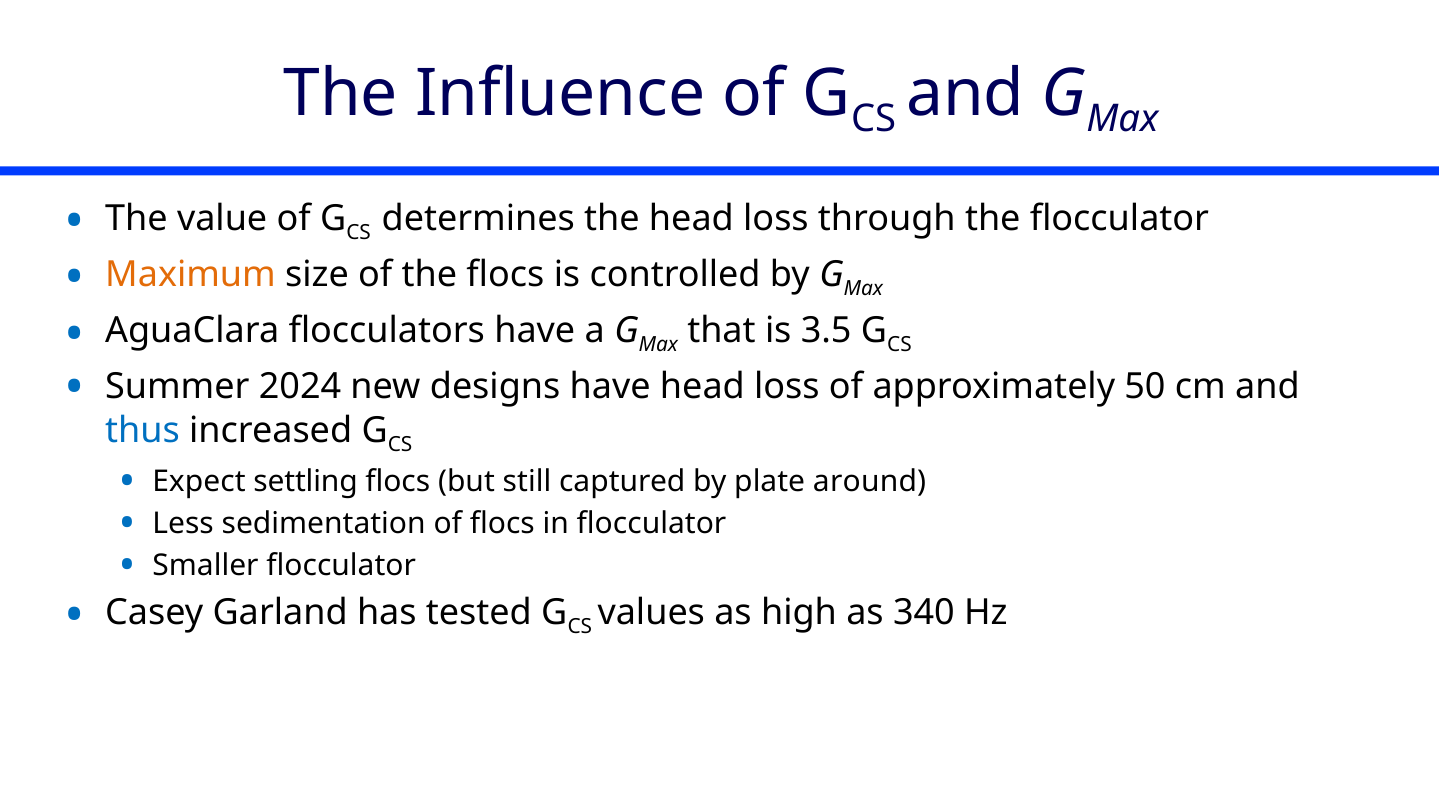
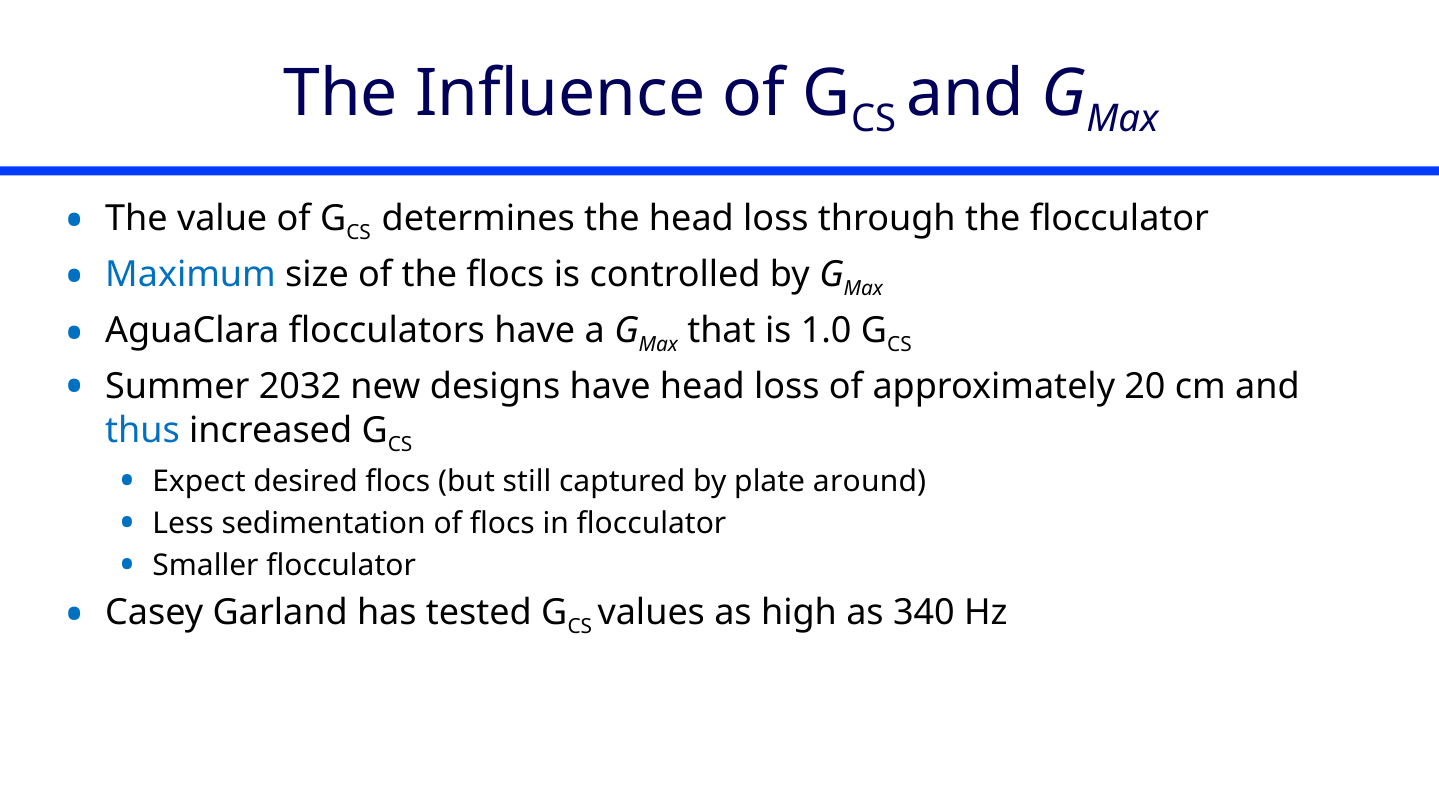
Maximum colour: orange -> blue
3.5: 3.5 -> 1.0
2024: 2024 -> 2032
50: 50 -> 20
settling: settling -> desired
